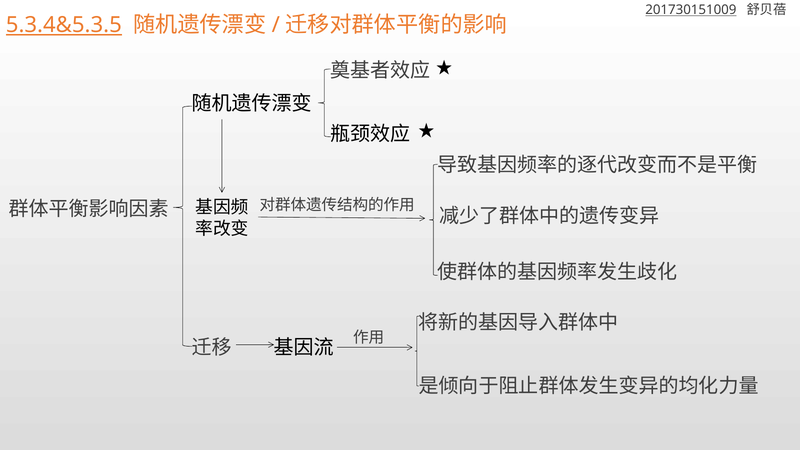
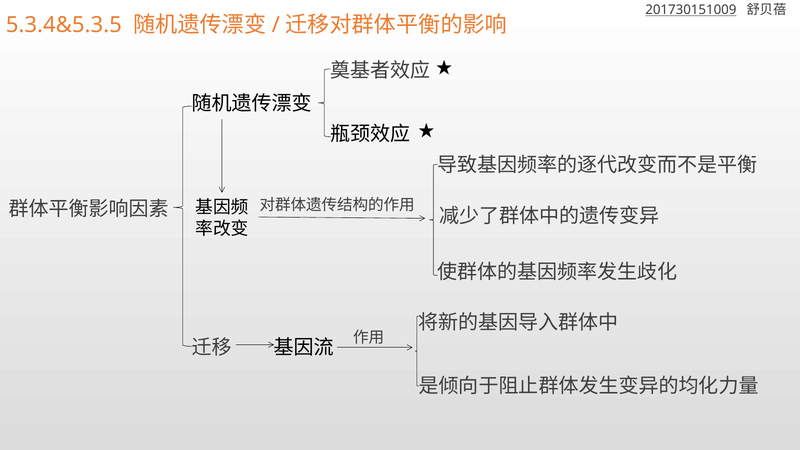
5.3.4&5.3.5 underline: present -> none
